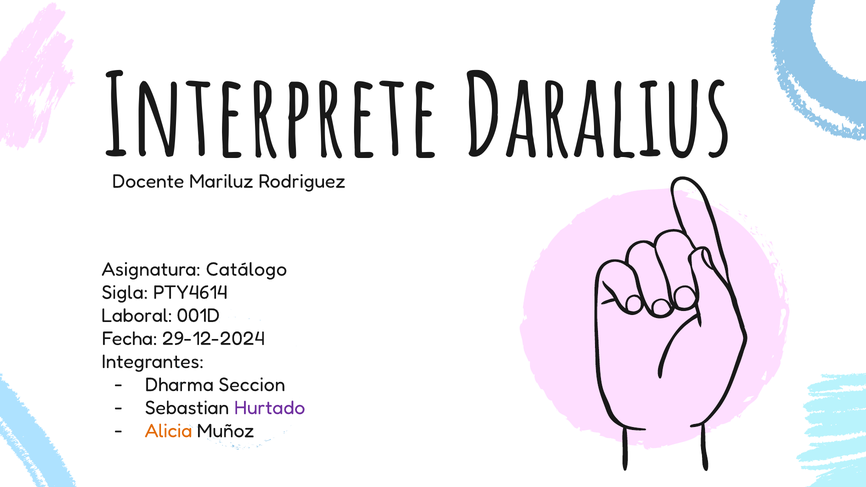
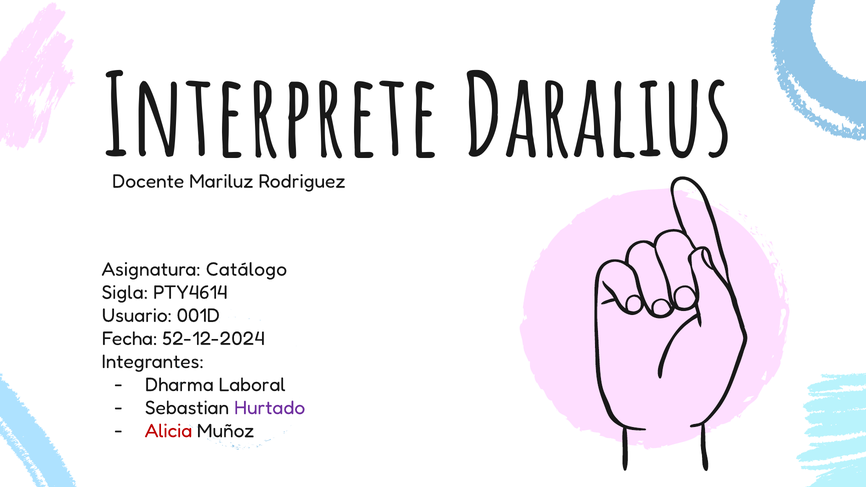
Laboral: Laboral -> Usuario
29-12-2024: 29-12-2024 -> 52-12-2024
Seccion: Seccion -> Laboral
Alicia colour: orange -> red
